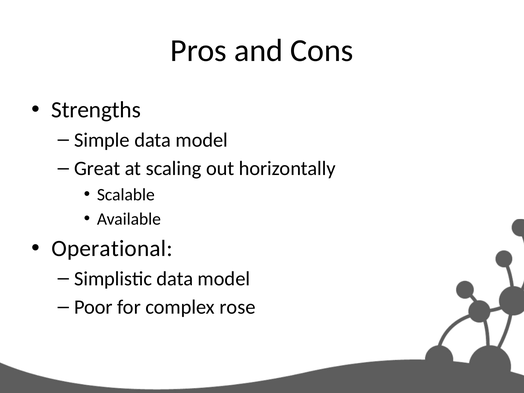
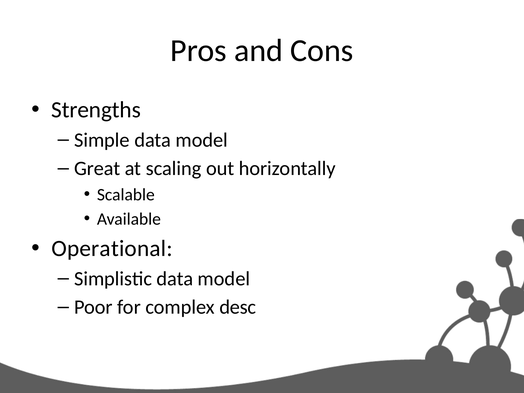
rose: rose -> desc
